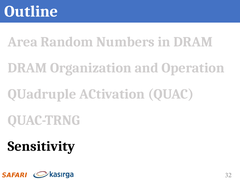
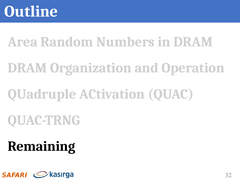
Sensitivity: Sensitivity -> Remaining
